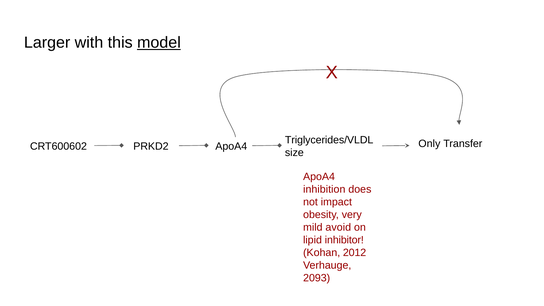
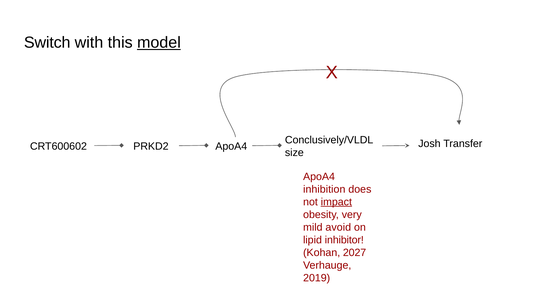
Larger: Larger -> Switch
Triglycerides/VLDL: Triglycerides/VLDL -> Conclusively/VLDL
Only: Only -> Josh
impact underline: none -> present
2012: 2012 -> 2027
2093: 2093 -> 2019
